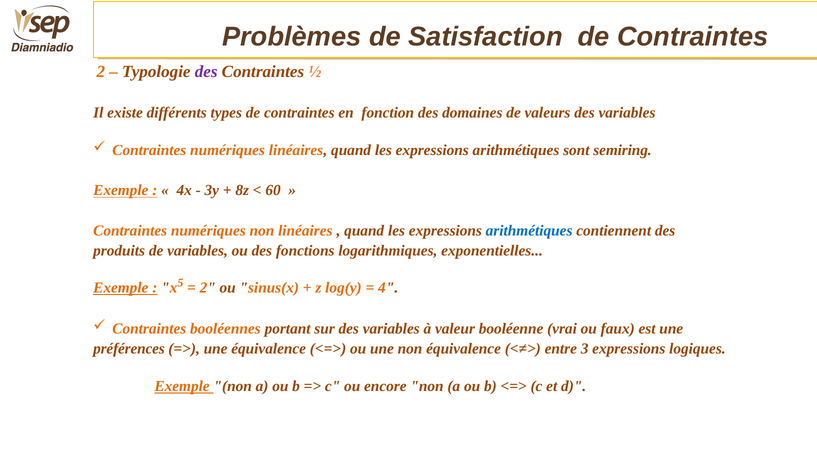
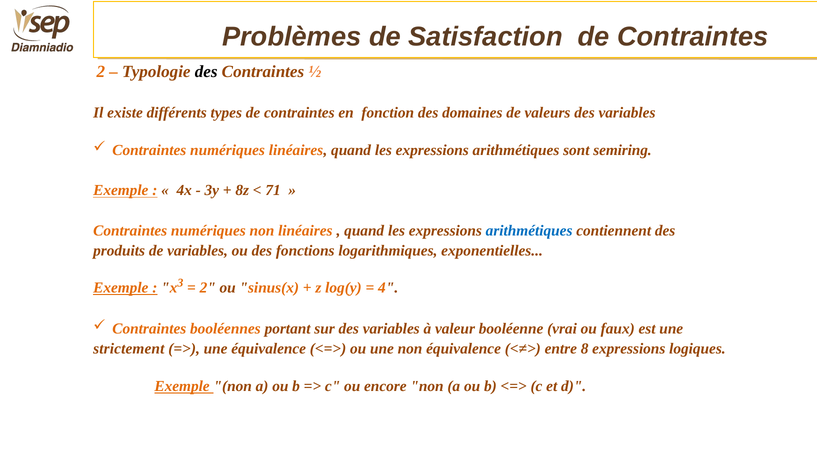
des at (206, 72) colour: purple -> black
60: 60 -> 71
5: 5 -> 3
préférences: préférences -> strictement
3: 3 -> 8
